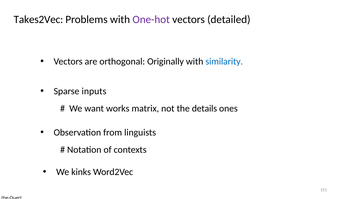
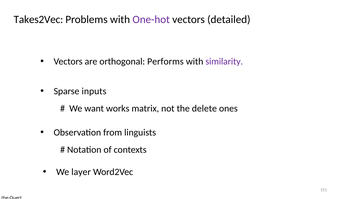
Originally: Originally -> Performs
similarity colour: blue -> purple
details: details -> delete
kinks: kinks -> layer
